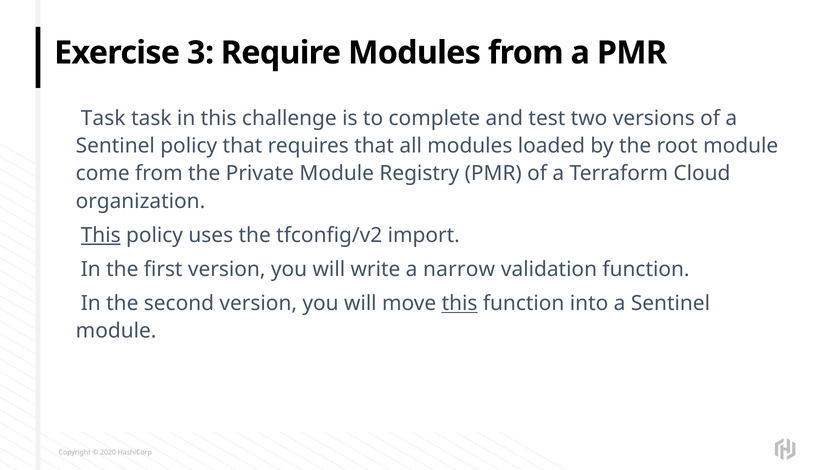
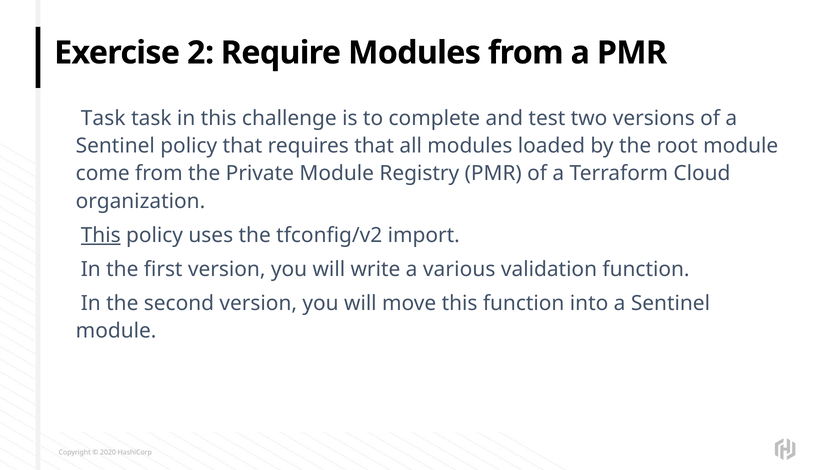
3: 3 -> 2
narrow: narrow -> various
this at (460, 304) underline: present -> none
